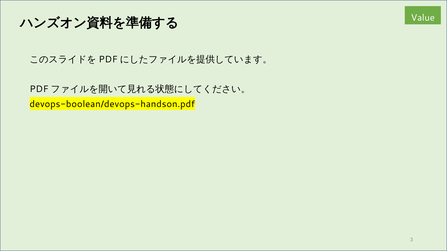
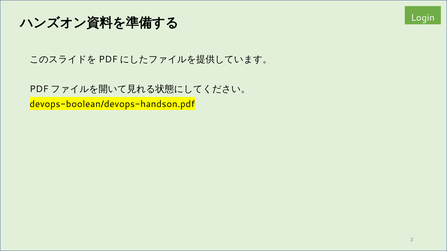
Value: Value -> Login
